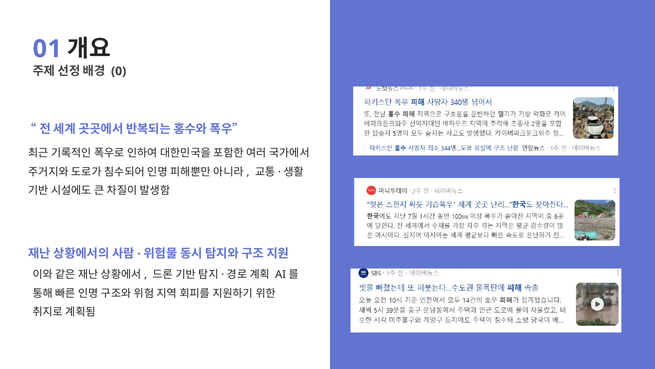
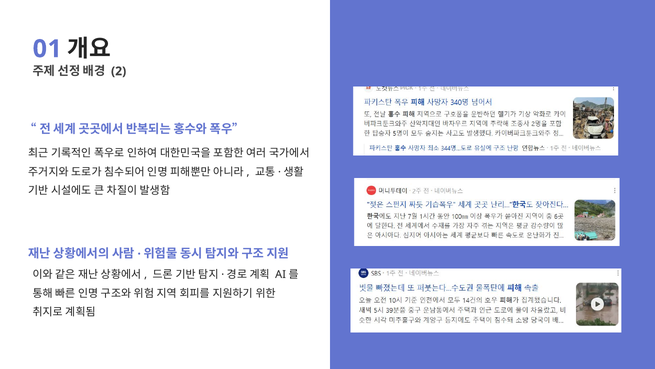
0: 0 -> 2
